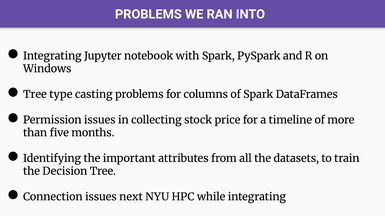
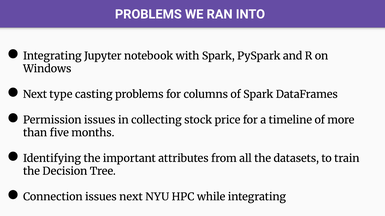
Tree at (35, 95): Tree -> Next
